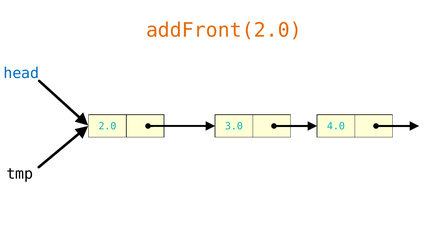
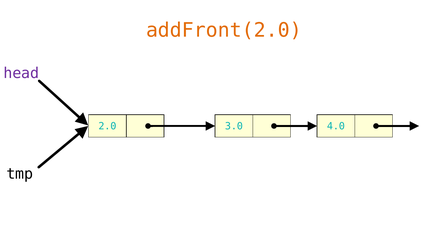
head colour: blue -> purple
